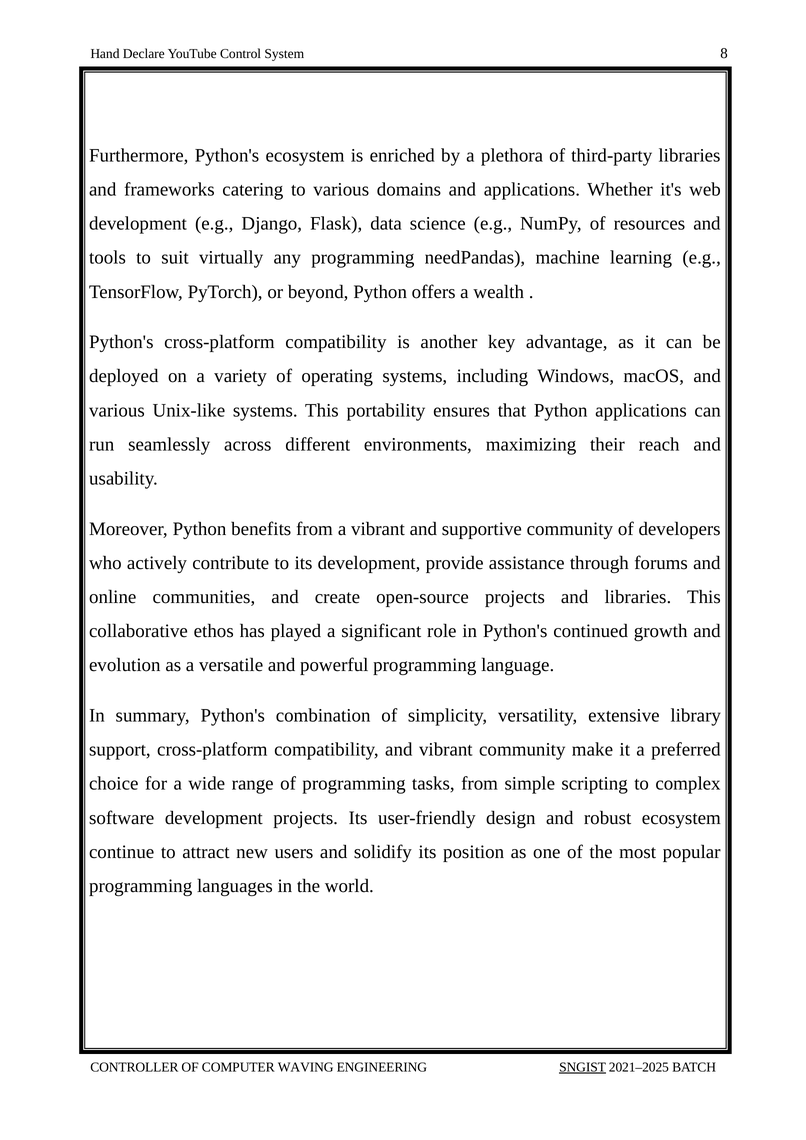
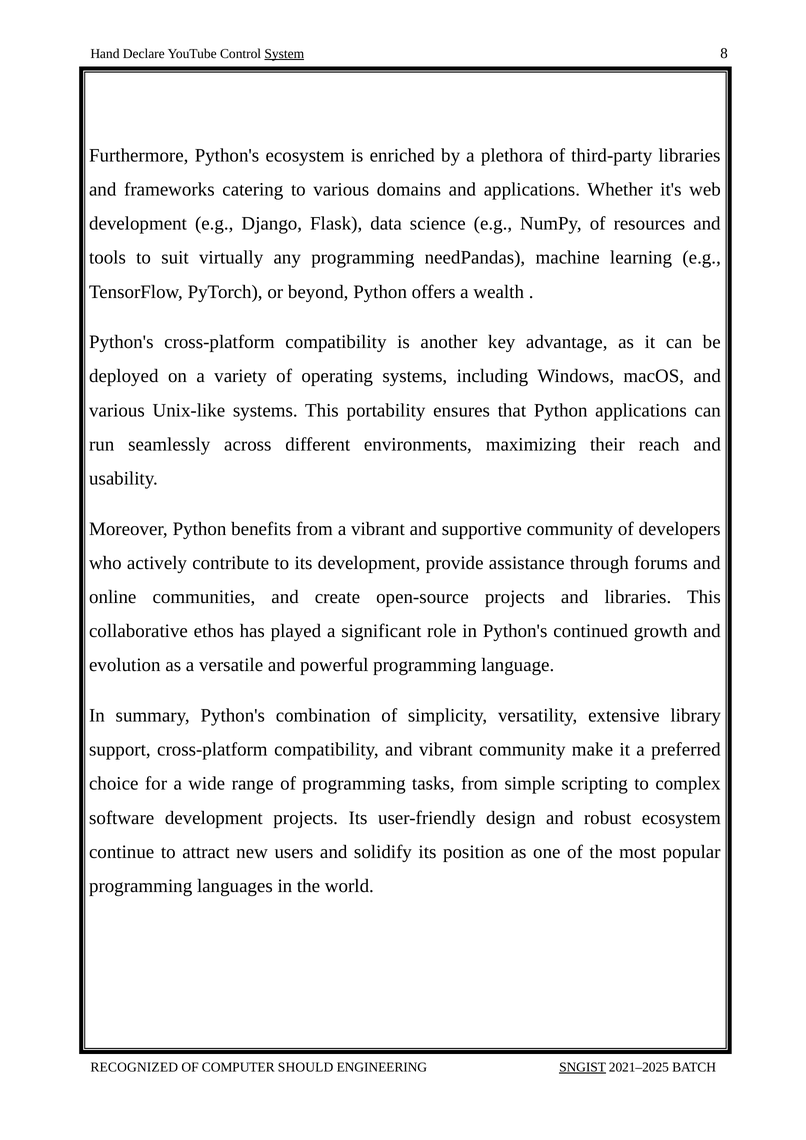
System underline: none -> present
CONTROLLER: CONTROLLER -> RECOGNIZED
WAVING: WAVING -> SHOULD
